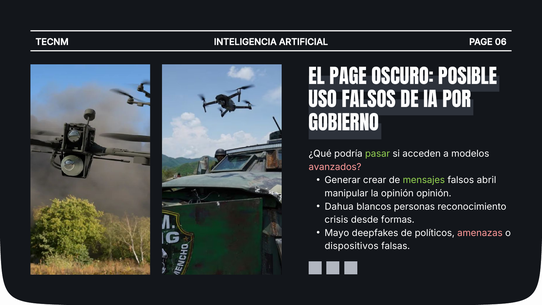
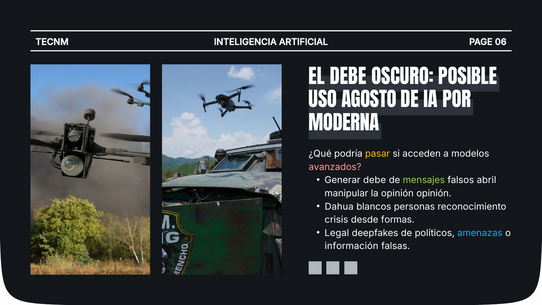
EL PAGE: PAGE -> DEBE
USO FALSOS: FALSOS -> AGOSTO
GOBIERNO: GOBIERNO -> MODERNA
pasar colour: light green -> yellow
Generar crear: crear -> debe
Mayo: Mayo -> Legal
amenazas colour: pink -> light blue
dispositivos: dispositivos -> información
